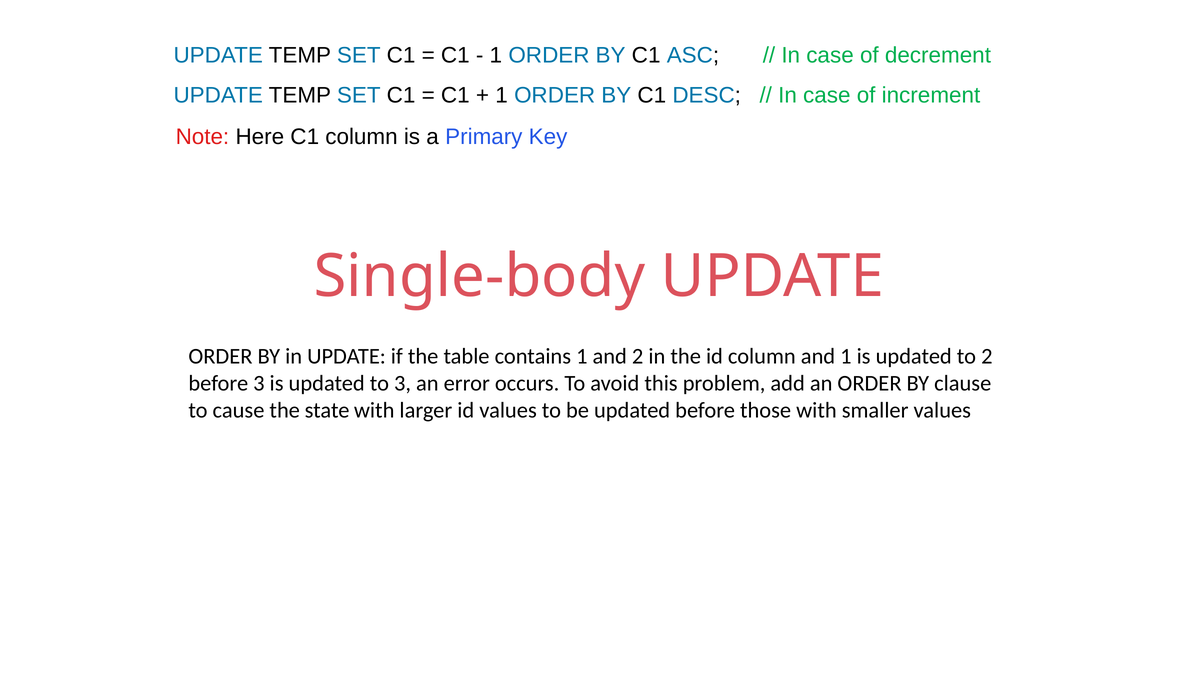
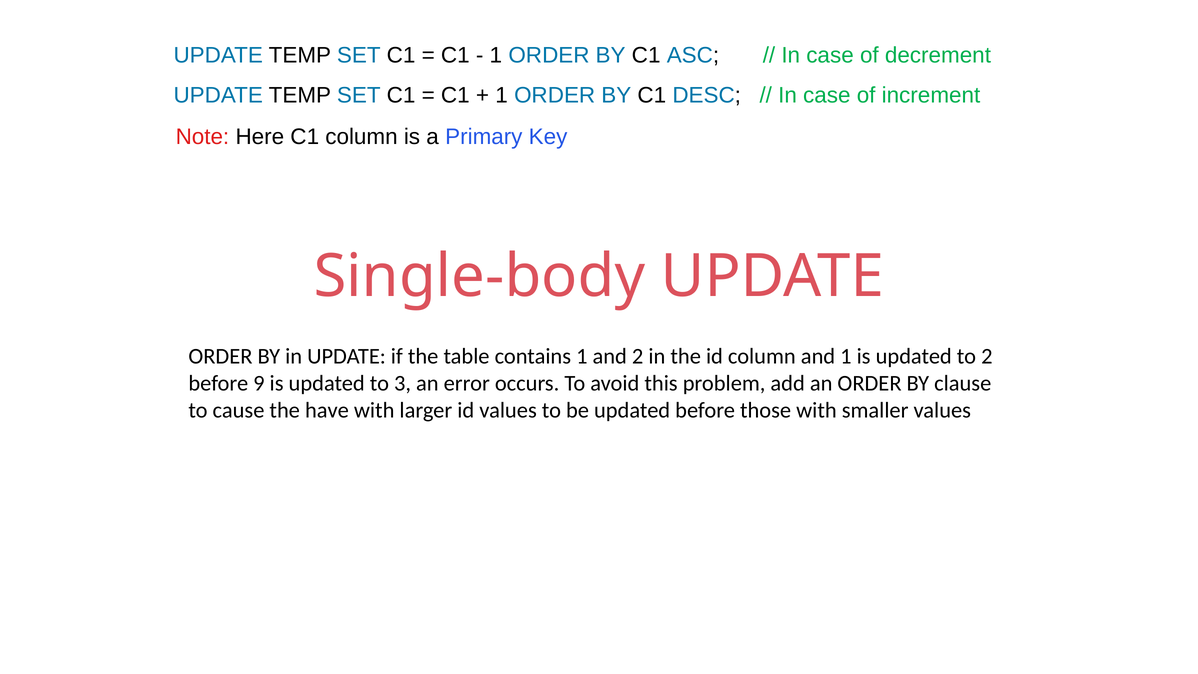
before 3: 3 -> 9
state: state -> have
